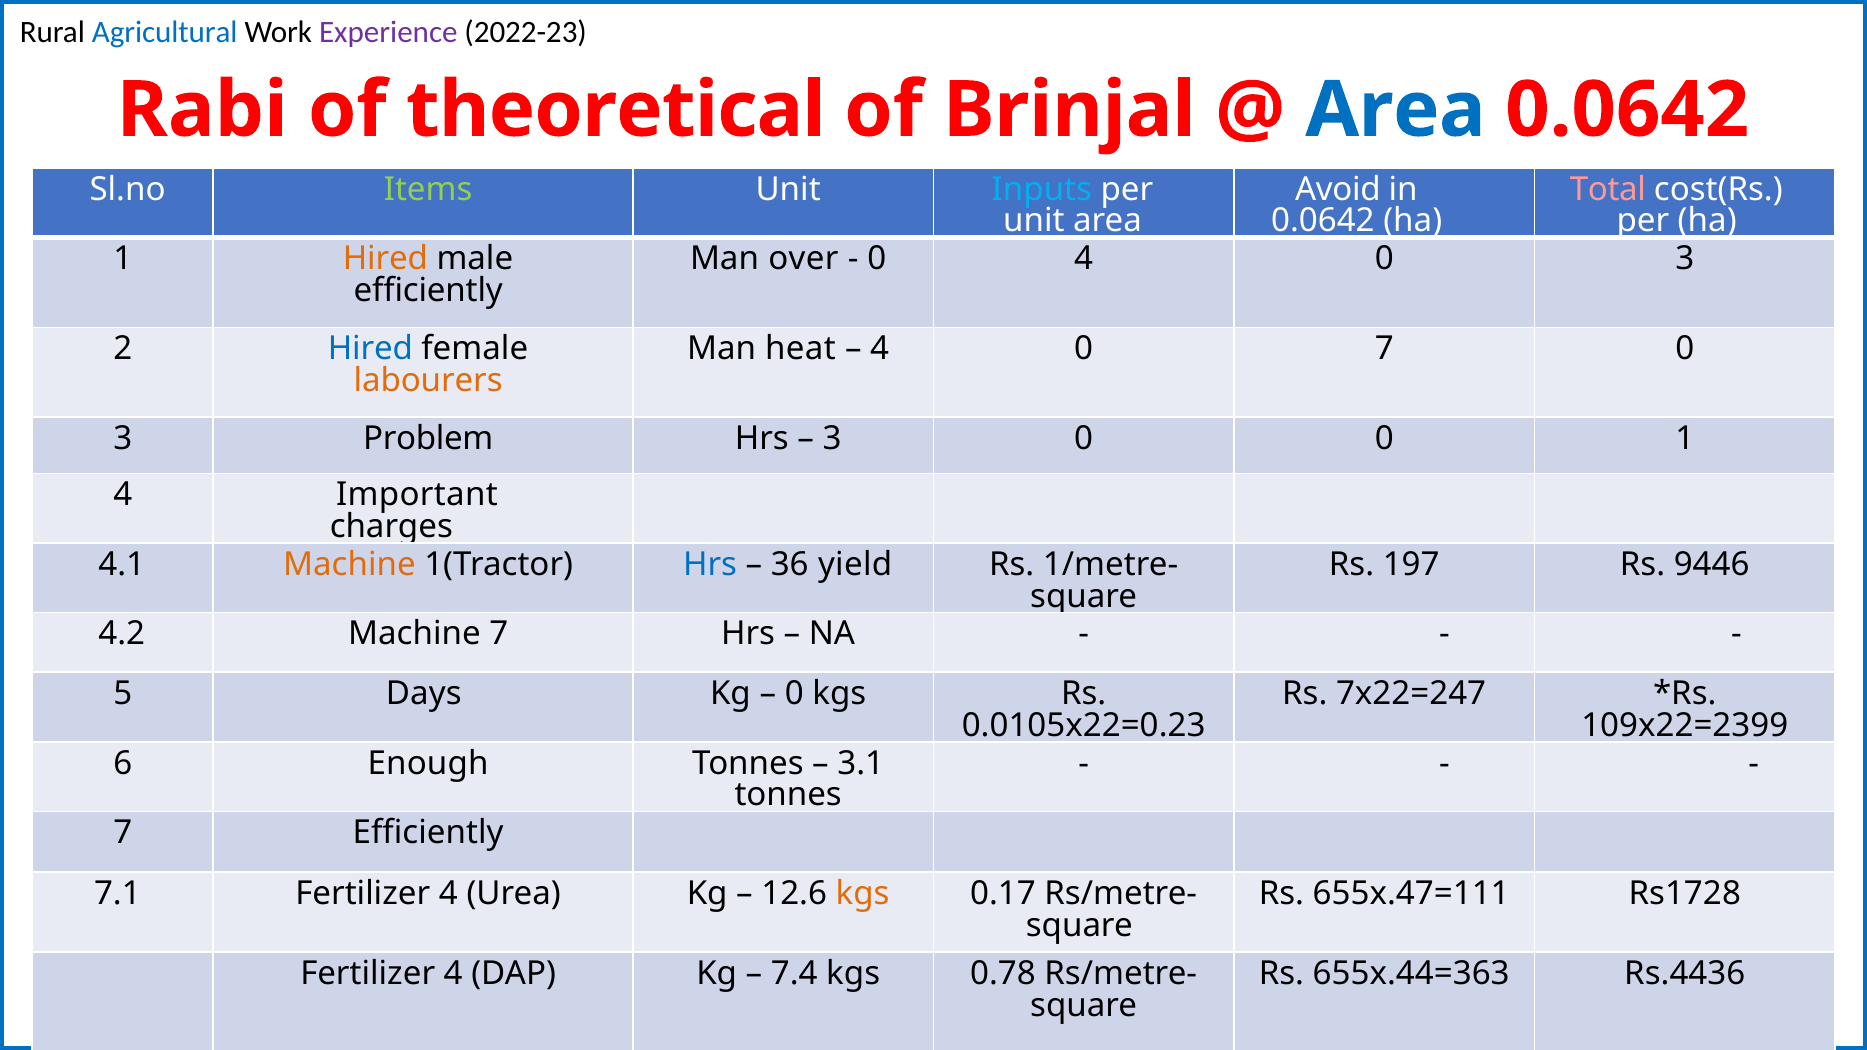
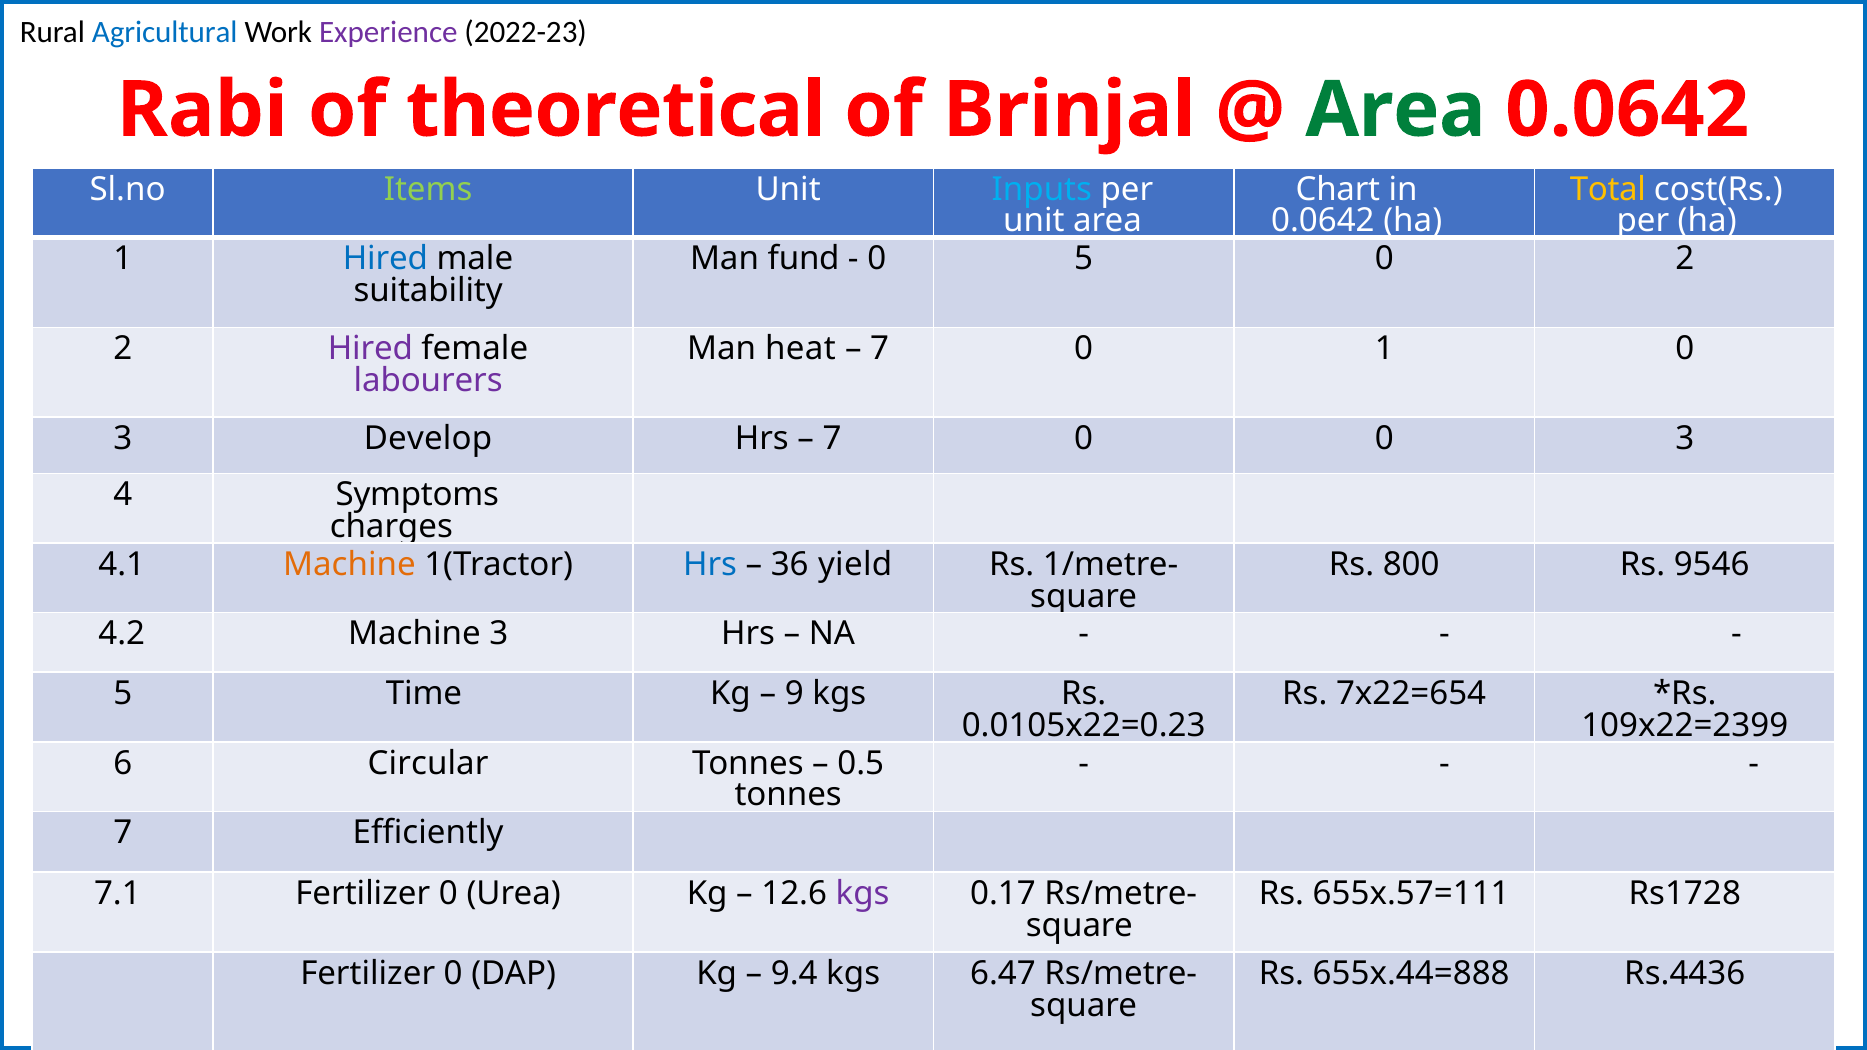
Area at (1395, 110) colour: blue -> green
Avoid: Avoid -> Chart
Total colour: pink -> yellow
Hired at (385, 259) colour: orange -> blue
over: over -> fund
4 at (1084, 259): 4 -> 5
3 at (1685, 259): 3 -> 2
efficiently at (428, 291): efficiently -> suitability
Hired at (370, 349) colour: blue -> purple
4 at (880, 349): 4 -> 7
0 7: 7 -> 1
labourers colour: orange -> purple
Problem: Problem -> Develop
3 at (832, 439): 3 -> 7
0 0 1: 1 -> 3
Important: Important -> Symptoms
197: 197 -> 800
9446: 9446 -> 9546
Machine 7: 7 -> 3
Days: Days -> Time
0 at (794, 694): 0 -> 9
7x22=247: 7x22=247 -> 7x22=654
Enough: Enough -> Circular
3.1: 3.1 -> 0.5
7.1 Fertilizer 4: 4 -> 0
kgs at (863, 894) colour: orange -> purple
655x.47=111: 655x.47=111 -> 655x.57=111
4 at (453, 974): 4 -> 0
7.4: 7.4 -> 9.4
0.78: 0.78 -> 6.47
655x.44=363: 655x.44=363 -> 655x.44=888
